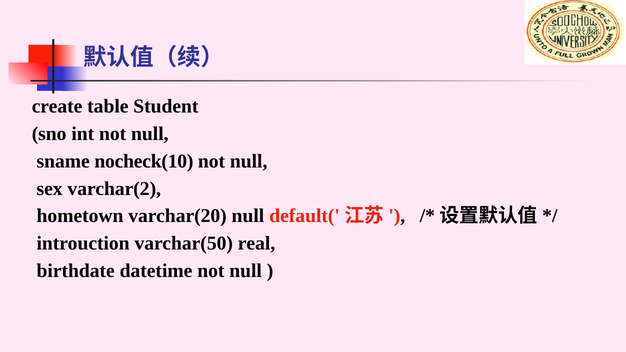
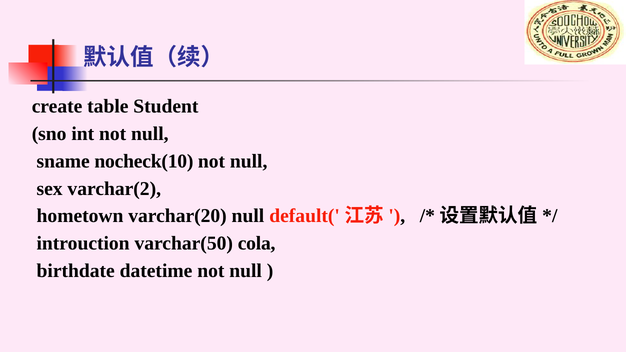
real: real -> cola
